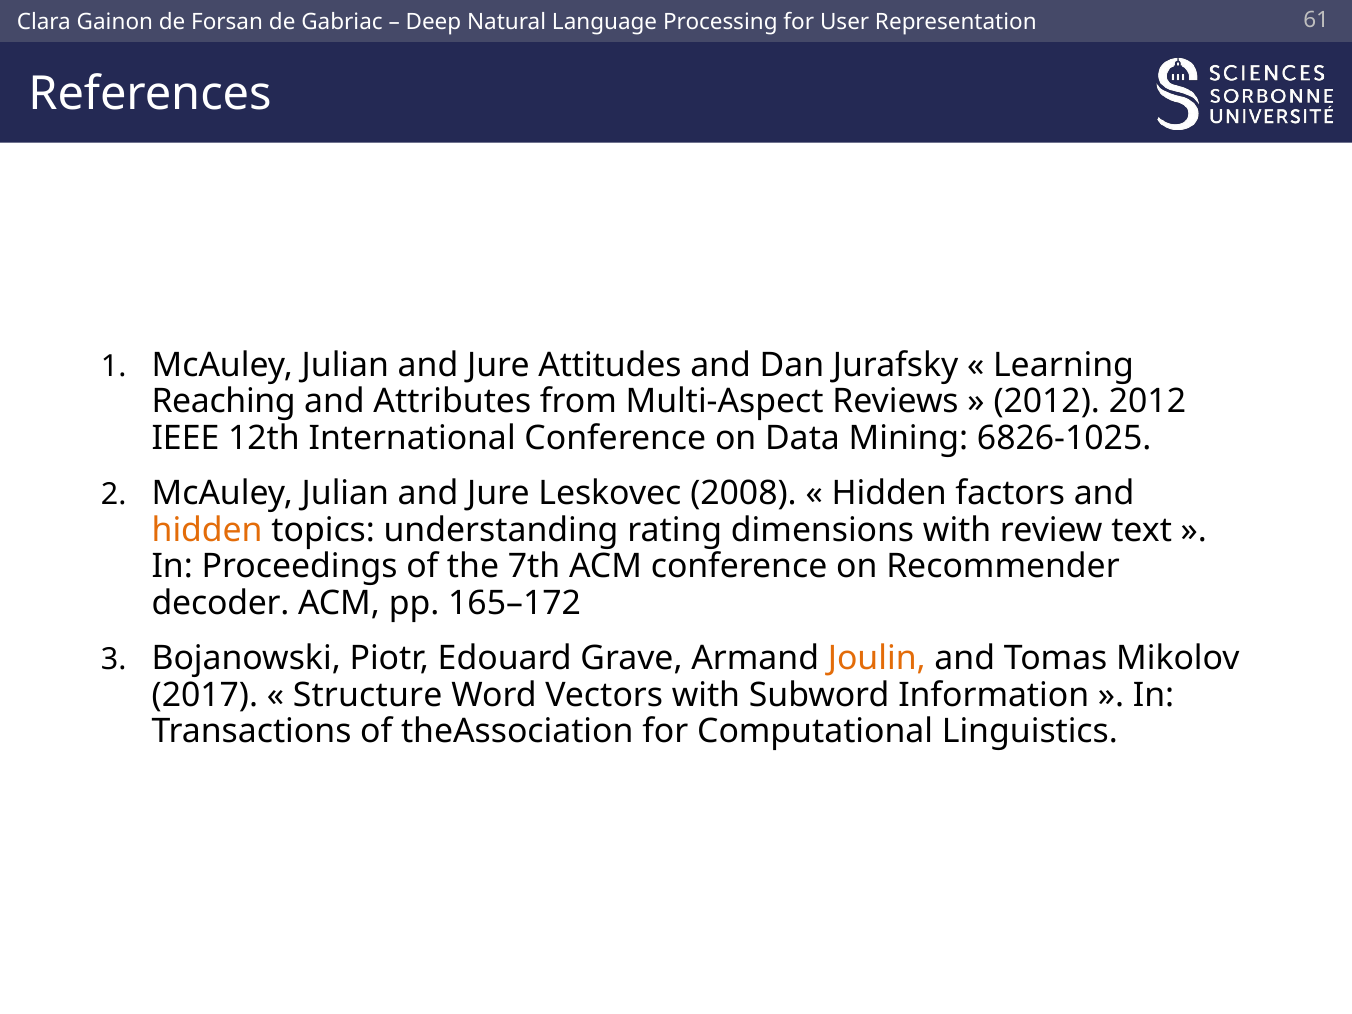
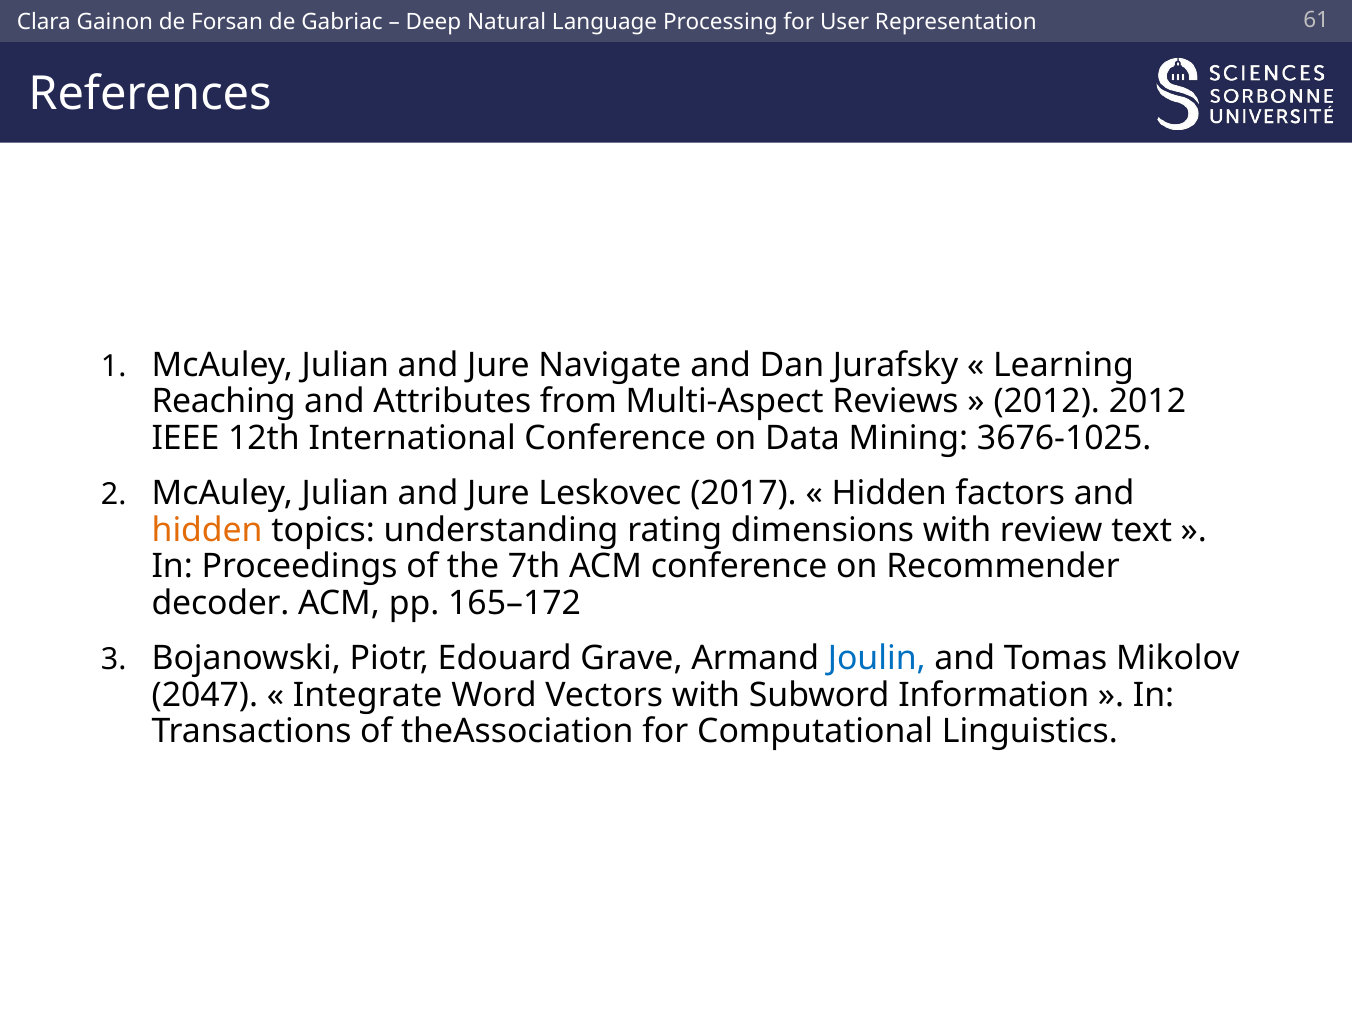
Attitudes: Attitudes -> Navigate
6826-1025: 6826-1025 -> 3676-1025
2008: 2008 -> 2017
Joulin colour: orange -> blue
2017: 2017 -> 2047
Structure: Structure -> Integrate
